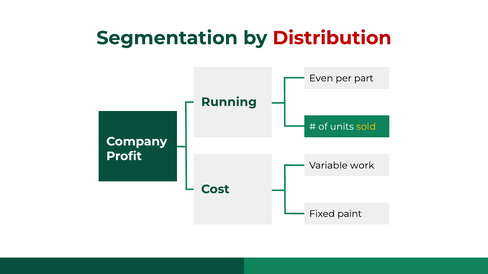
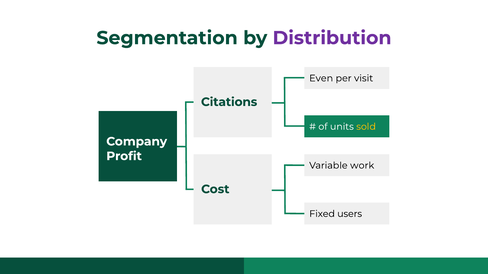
Distribution colour: red -> purple
part: part -> visit
Running: Running -> Citations
paint: paint -> users
